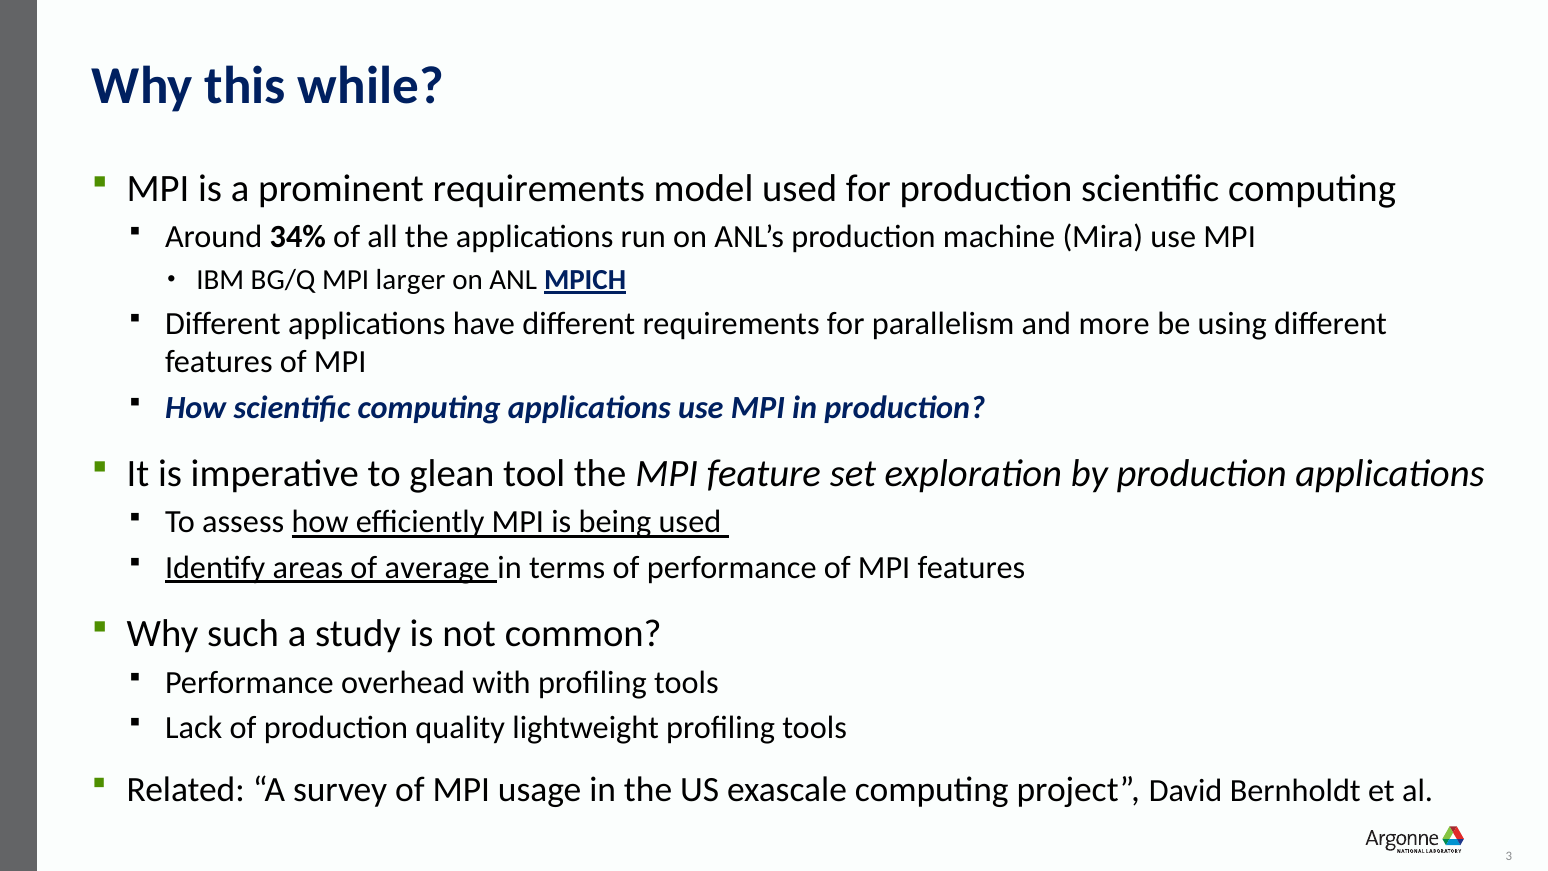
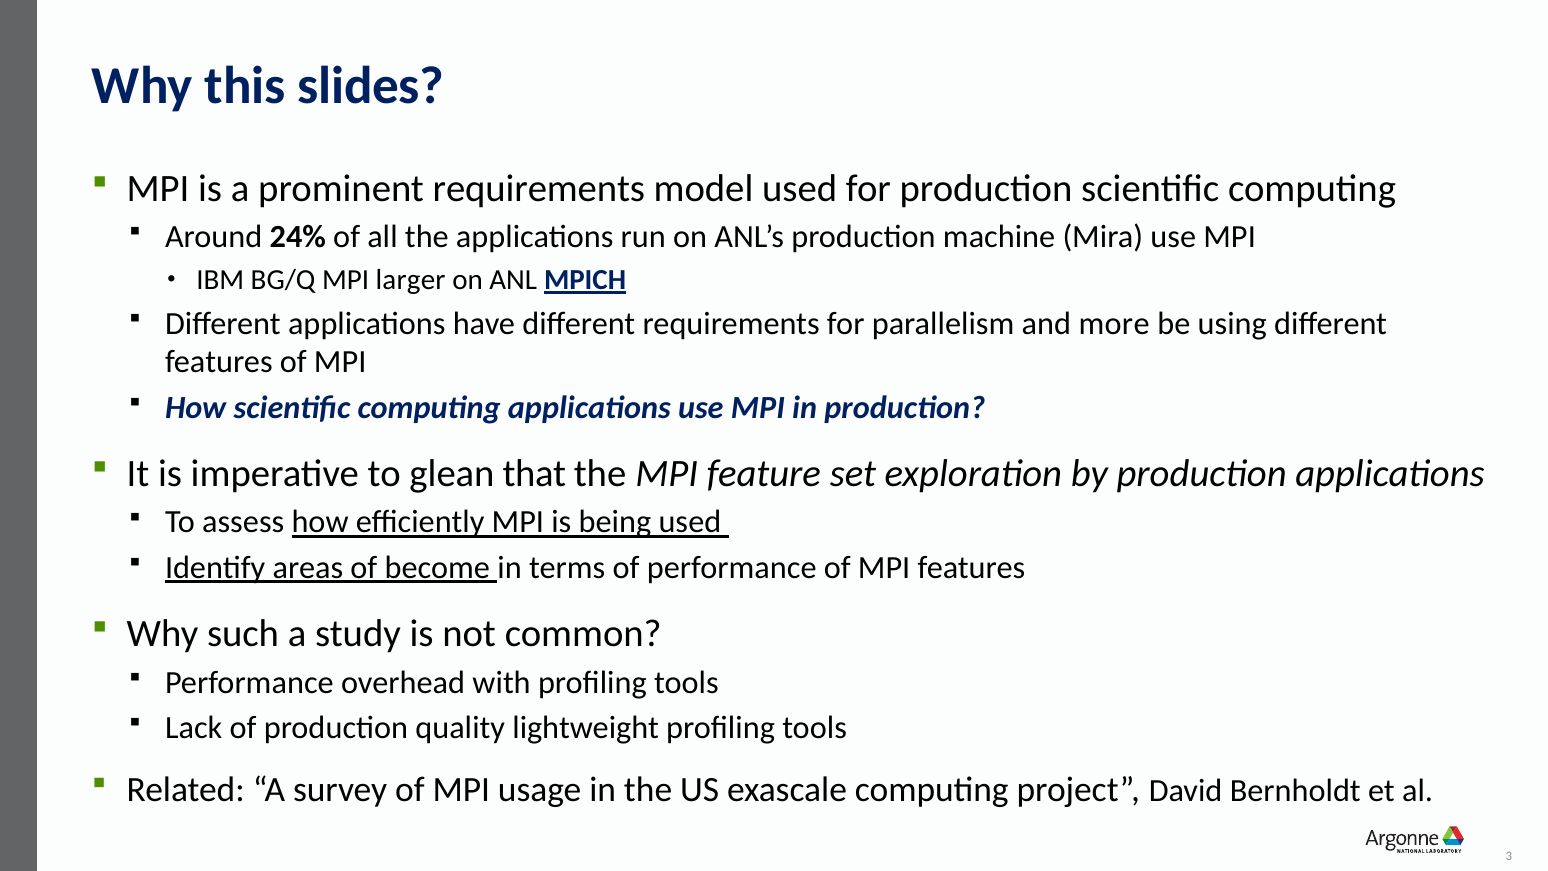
while: while -> slides
34%: 34% -> 24%
tool: tool -> that
average: average -> become
